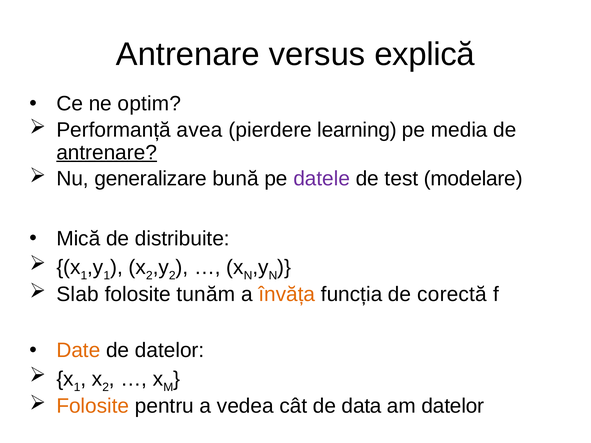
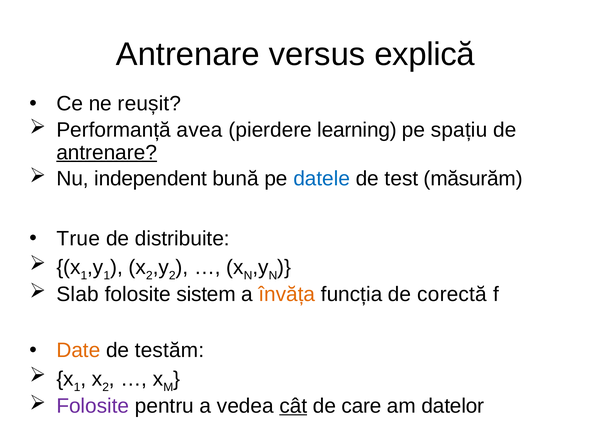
optim: optim -> reușit
media: media -> spațiu
generalizare: generalizare -> independent
datele colour: purple -> blue
modelare: modelare -> măsurăm
Mică: Mică -> True
tunăm: tunăm -> sistem
de datelor: datelor -> testăm
Folosite at (93, 406) colour: orange -> purple
cât underline: none -> present
data: data -> care
